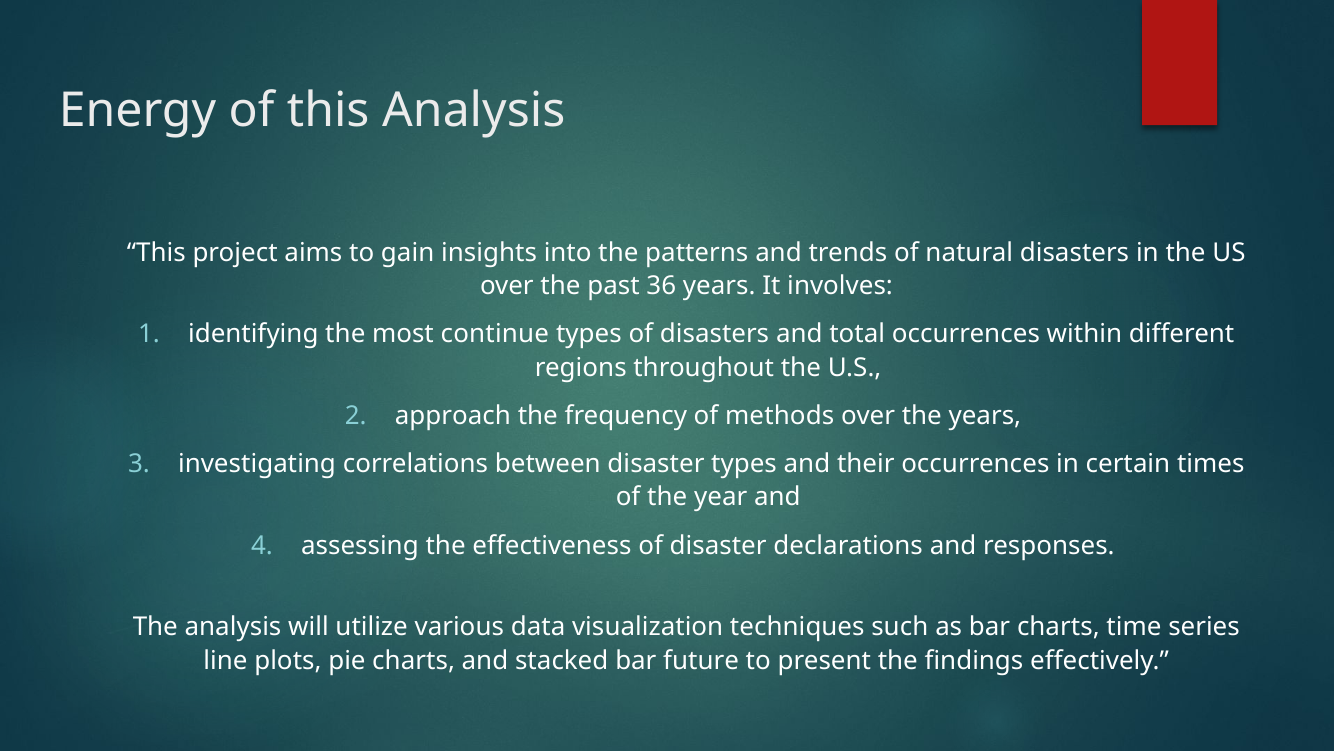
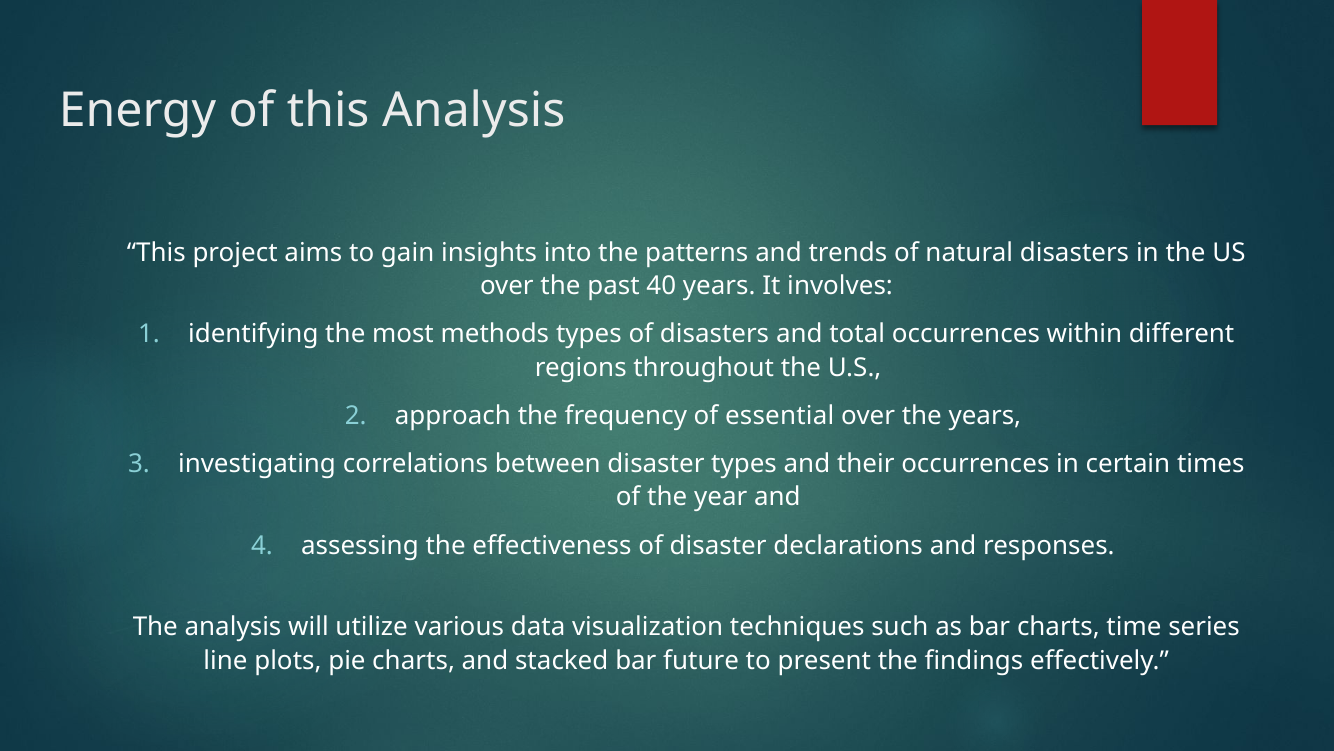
36: 36 -> 40
continue: continue -> methods
methods: methods -> essential
